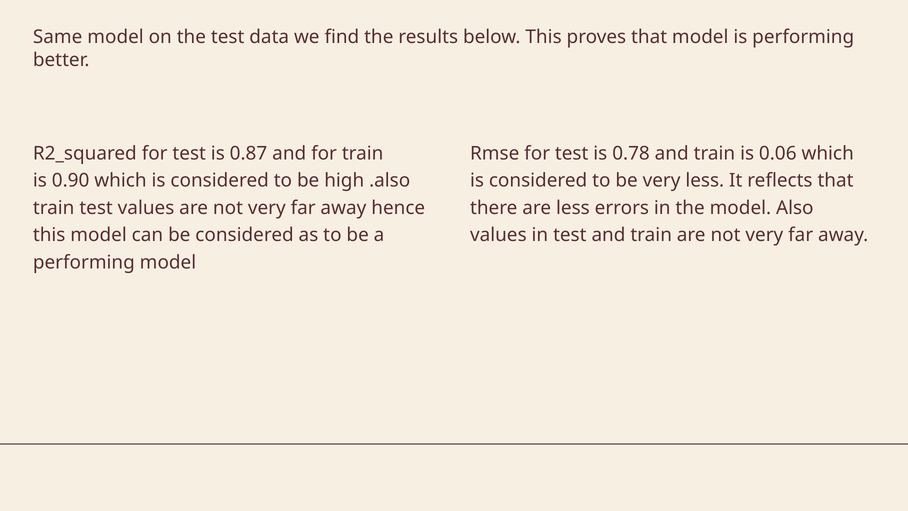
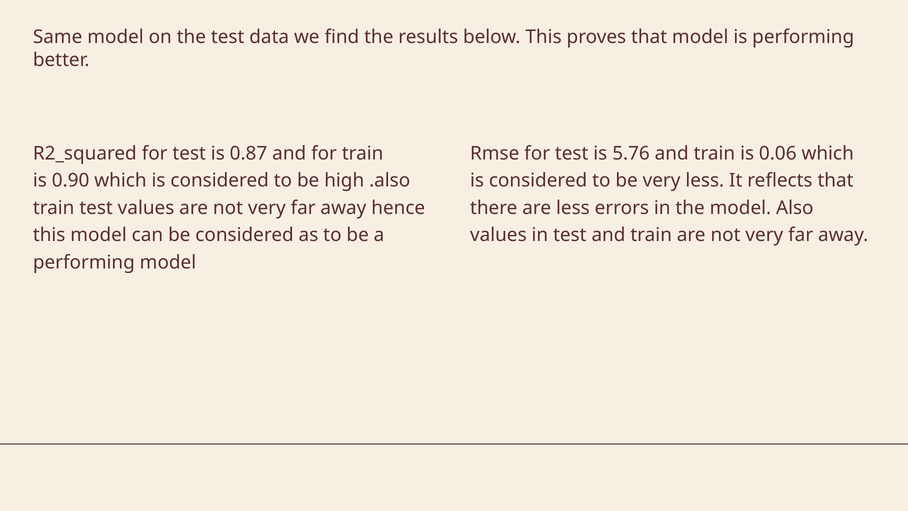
0.78: 0.78 -> 5.76
